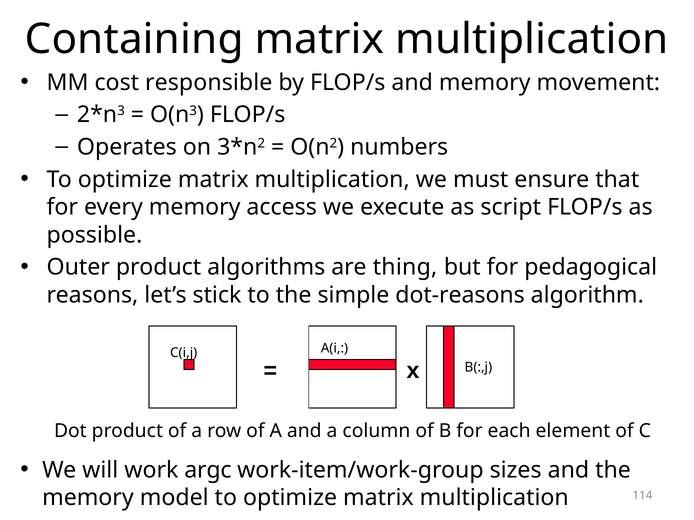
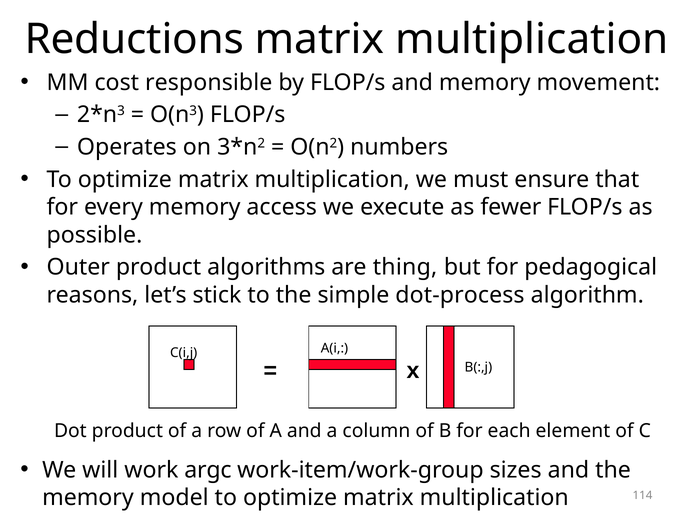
Containing: Containing -> Reductions
script: script -> fewer
dot-reasons: dot-reasons -> dot-process
